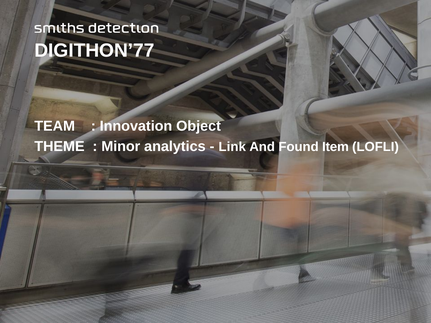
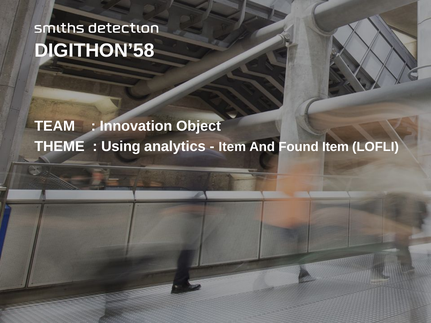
DIGITHON’77: DIGITHON’77 -> DIGITHON’58
Minor: Minor -> Using
Link at (232, 147): Link -> Item
